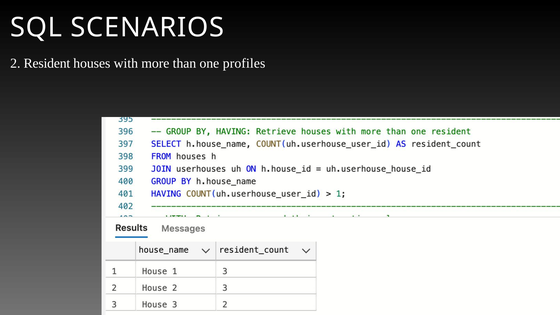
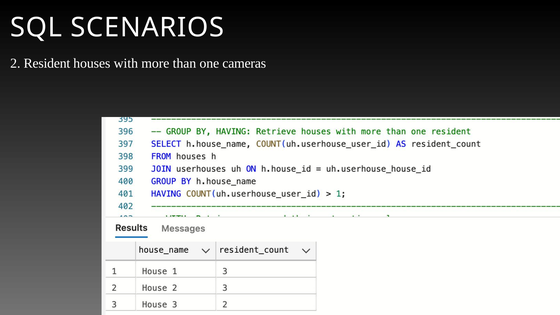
profiles: profiles -> cameras
